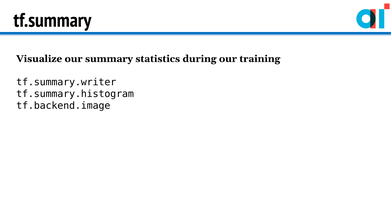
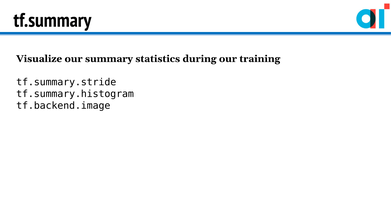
tf.summary.writer: tf.summary.writer -> tf.summary.stride
